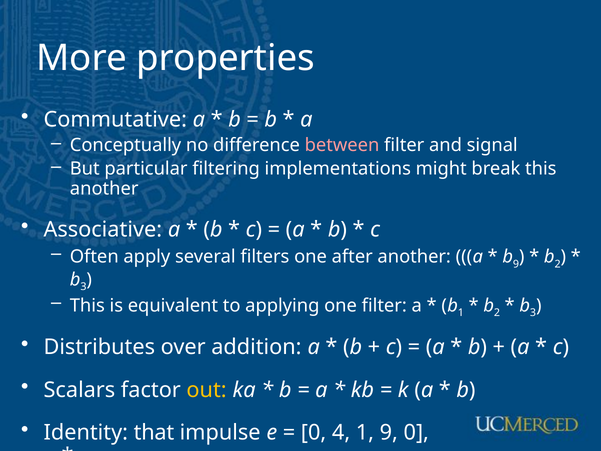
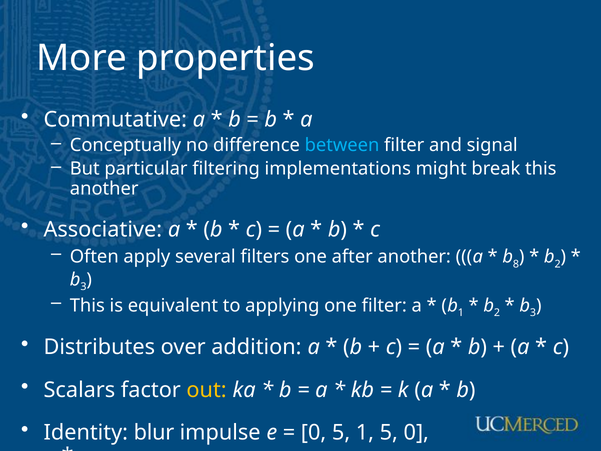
between colour: pink -> light blue
b 9: 9 -> 8
that: that -> blur
0 4: 4 -> 5
1 9: 9 -> 5
